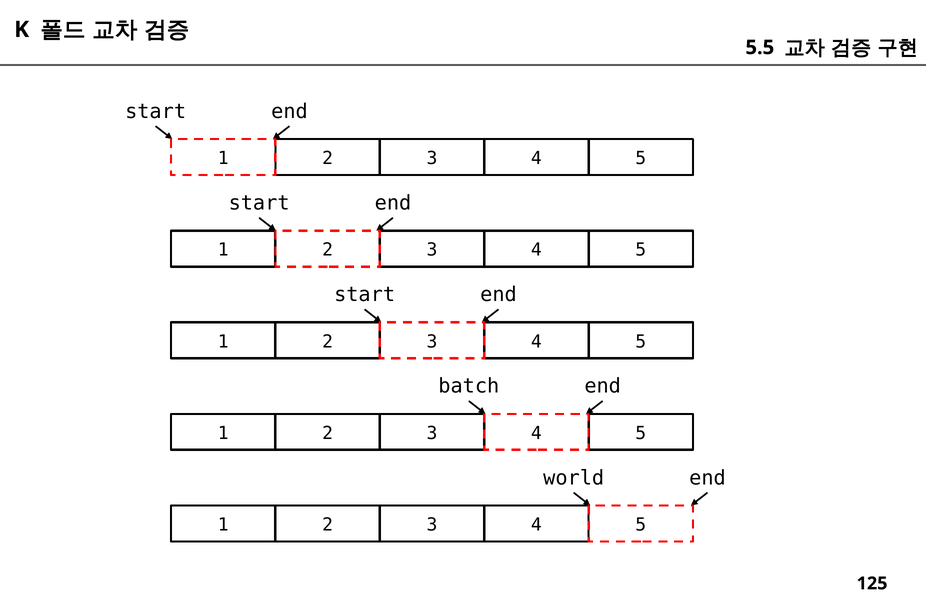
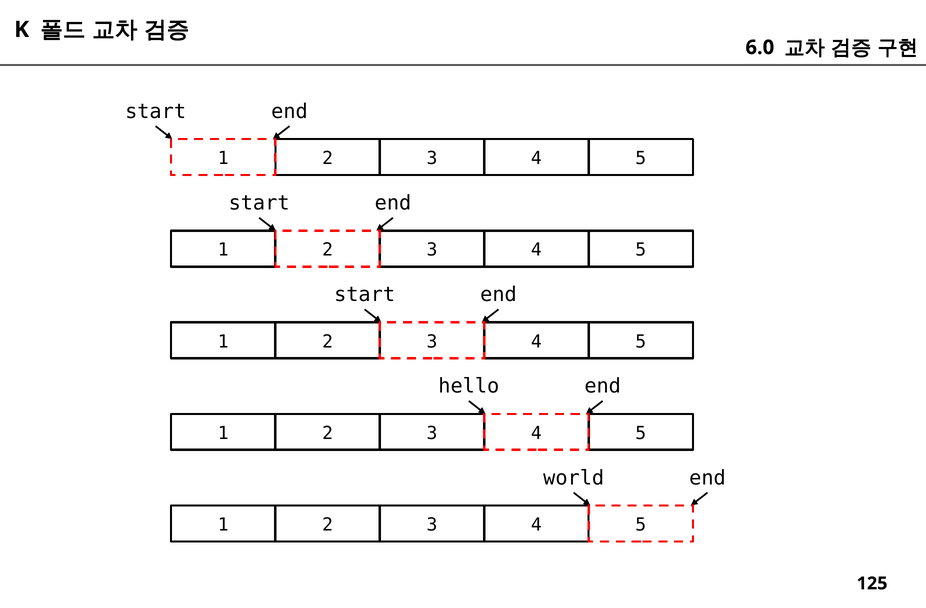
5.5: 5.5 -> 6.0
batch: batch -> hello
